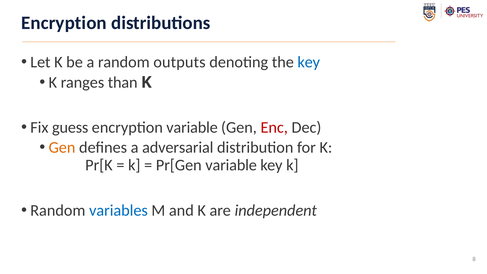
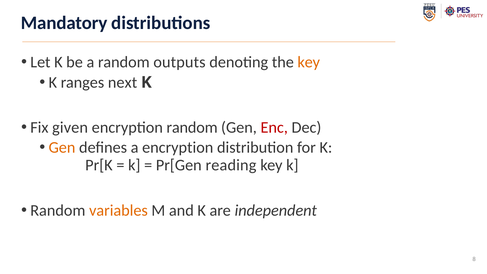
Encryption at (64, 23): Encryption -> Mandatory
key at (309, 62) colour: blue -> orange
than: than -> next
guess: guess -> given
encryption variable: variable -> random
a adversarial: adversarial -> encryption
Pr[Gen variable: variable -> reading
variables colour: blue -> orange
